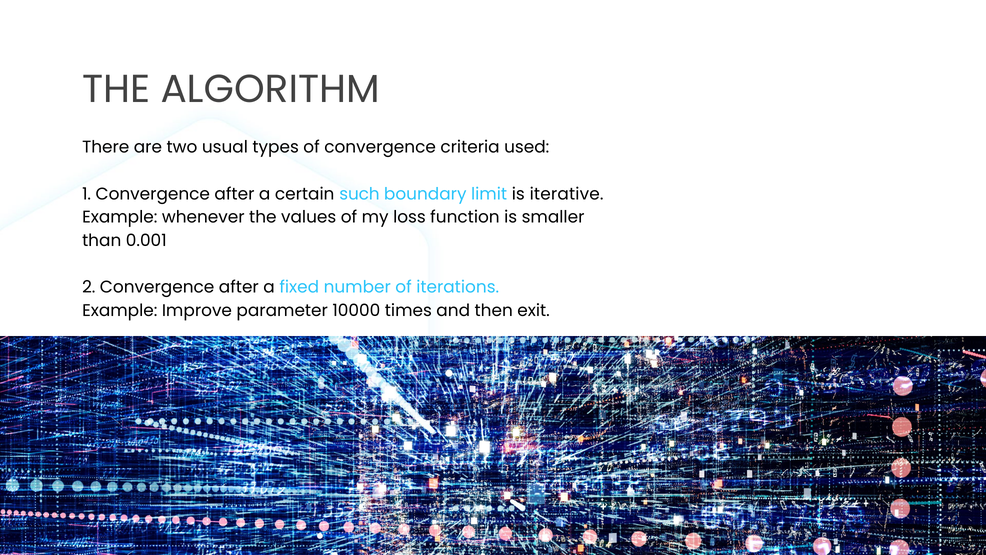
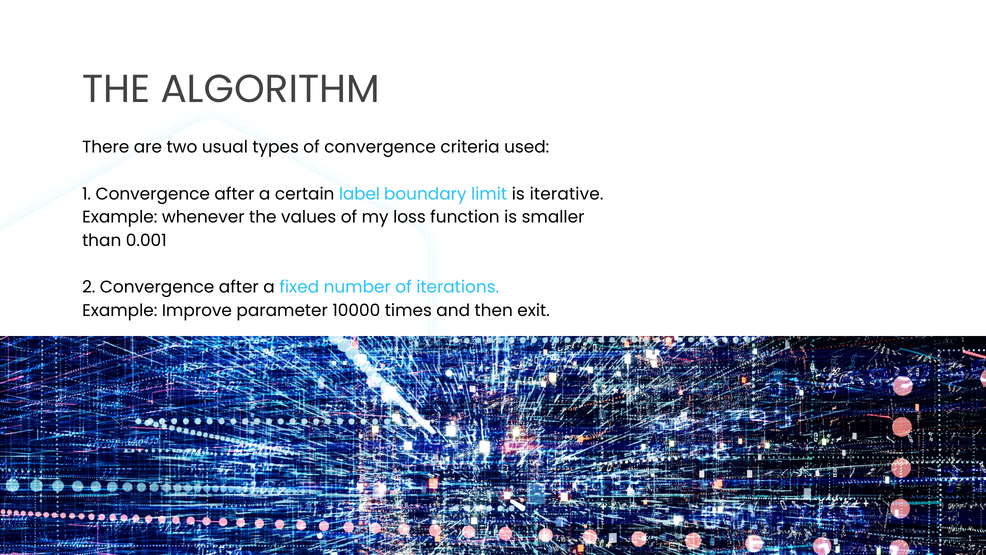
such: such -> label
